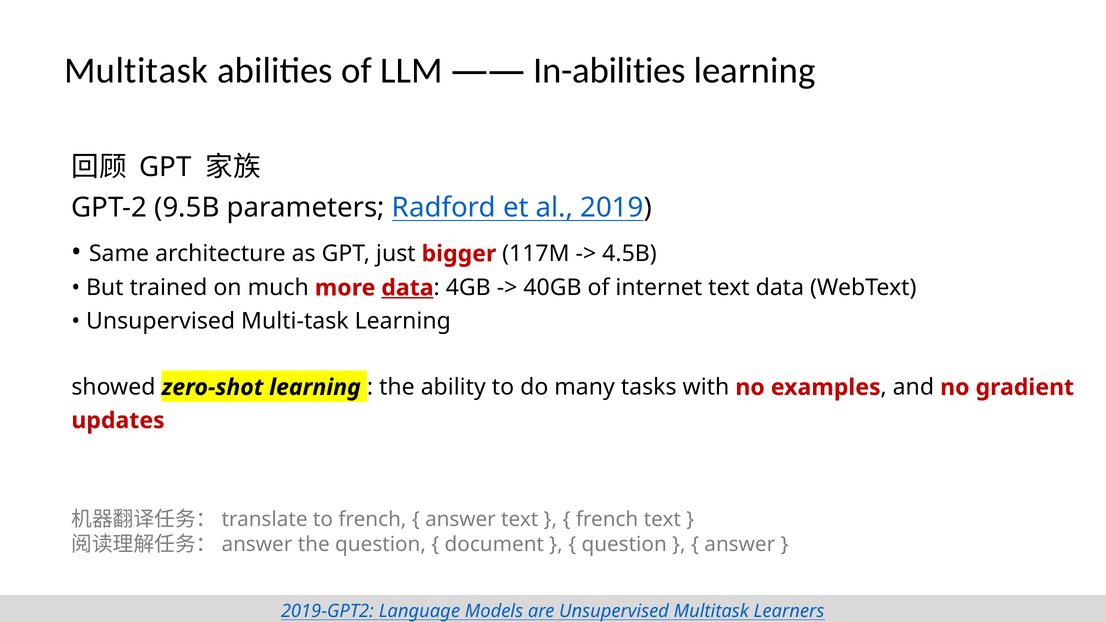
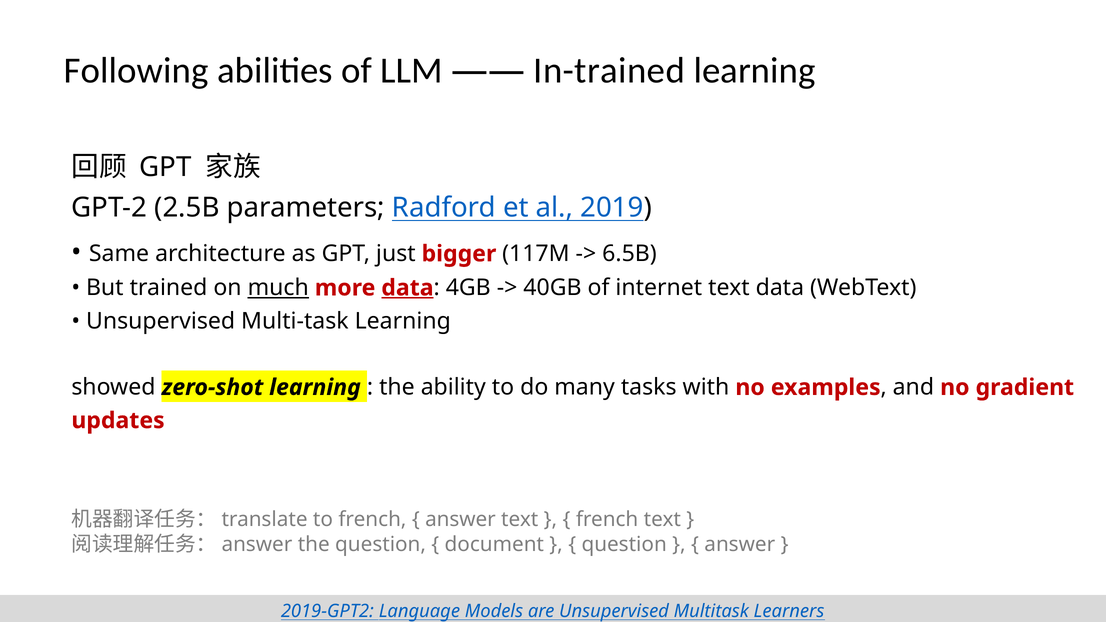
Multitask at (136, 71): Multitask -> Following
In-abilities: In-abilities -> In-trained
9.5B: 9.5B -> 2.5B
4.5B: 4.5B -> 6.5B
much underline: none -> present
